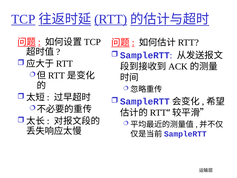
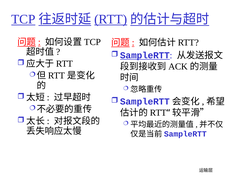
SampleRTT underline: none -> present
